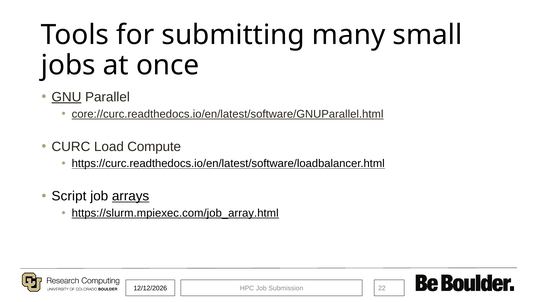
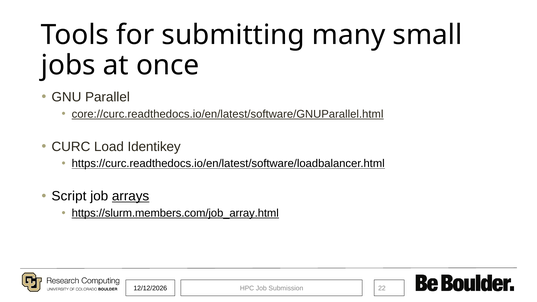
GNU underline: present -> none
Compute: Compute -> Identikey
https://slurm.mpiexec.com/job_array.html: https://slurm.mpiexec.com/job_array.html -> https://slurm.members.com/job_array.html
